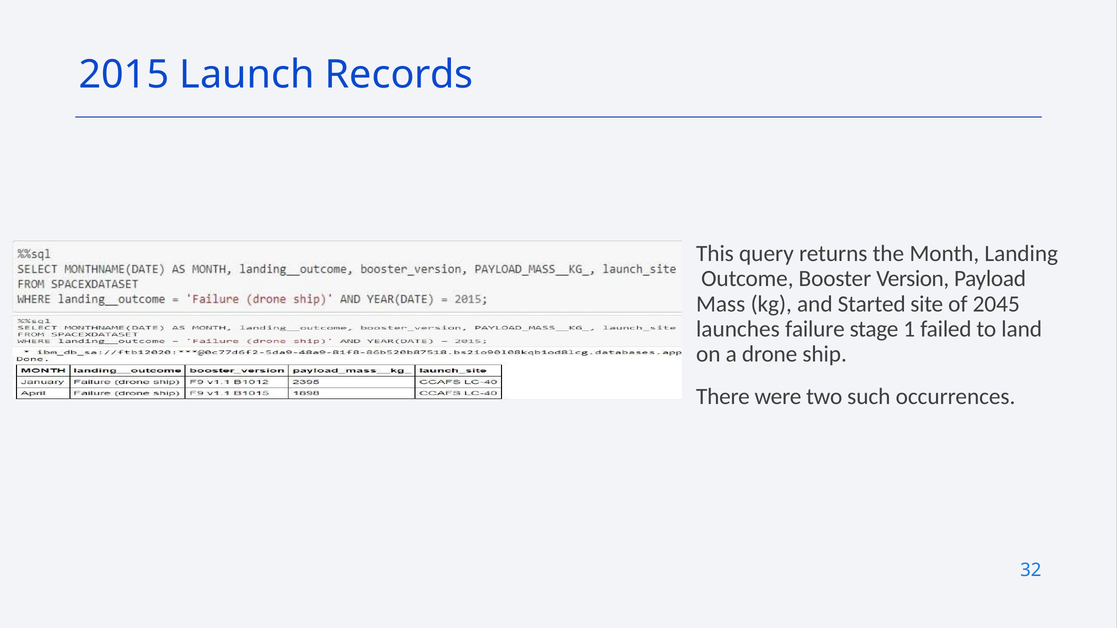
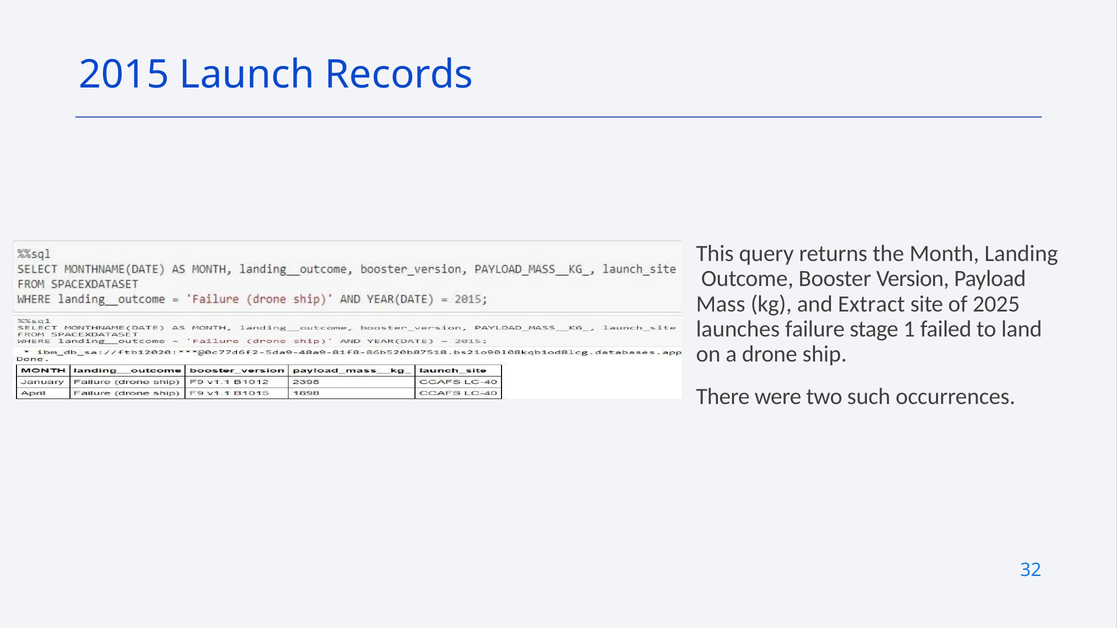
Started: Started -> Extract
2045: 2045 -> 2025
